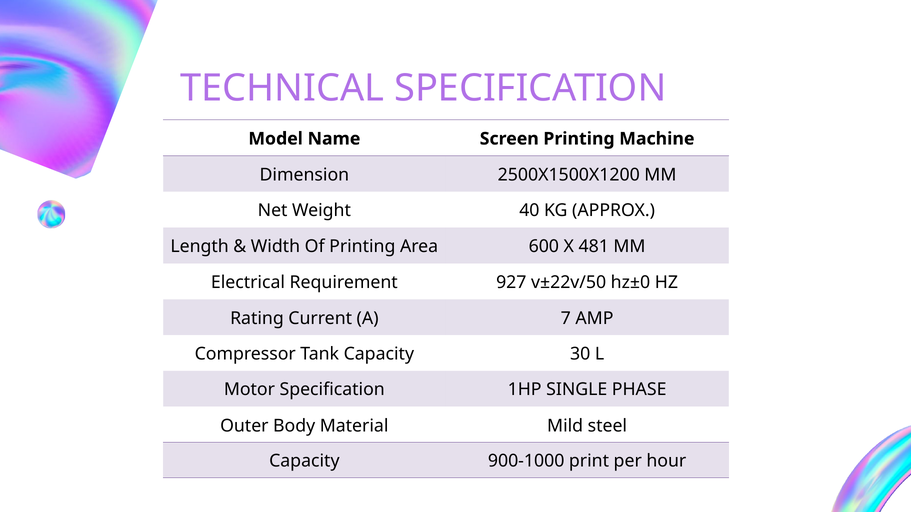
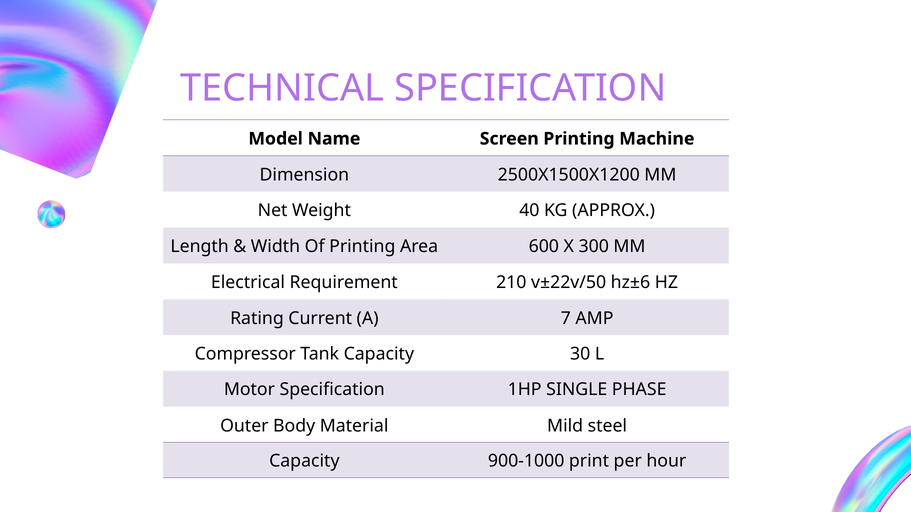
481: 481 -> 300
927: 927 -> 210
hz±0: hz±0 -> hz±6
